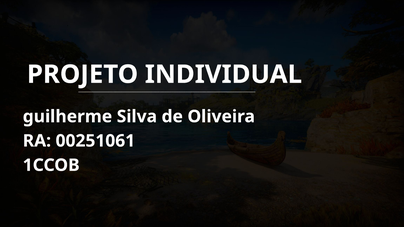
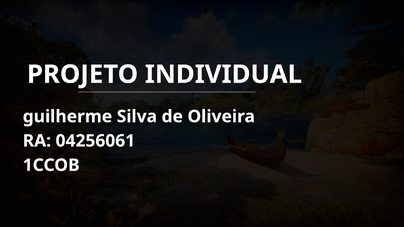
00251061: 00251061 -> 04256061
